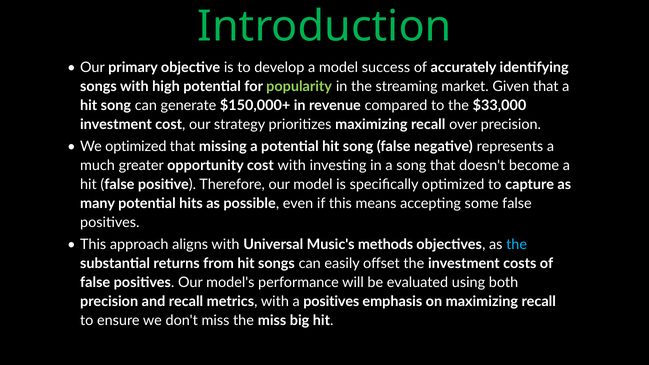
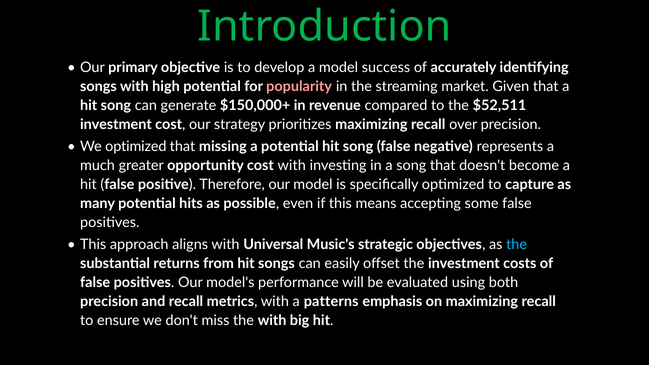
popularity colour: light green -> pink
$33,000: $33,000 -> $52,511
methods: methods -> strategic
a positives: positives -> patterns
the miss: miss -> with
